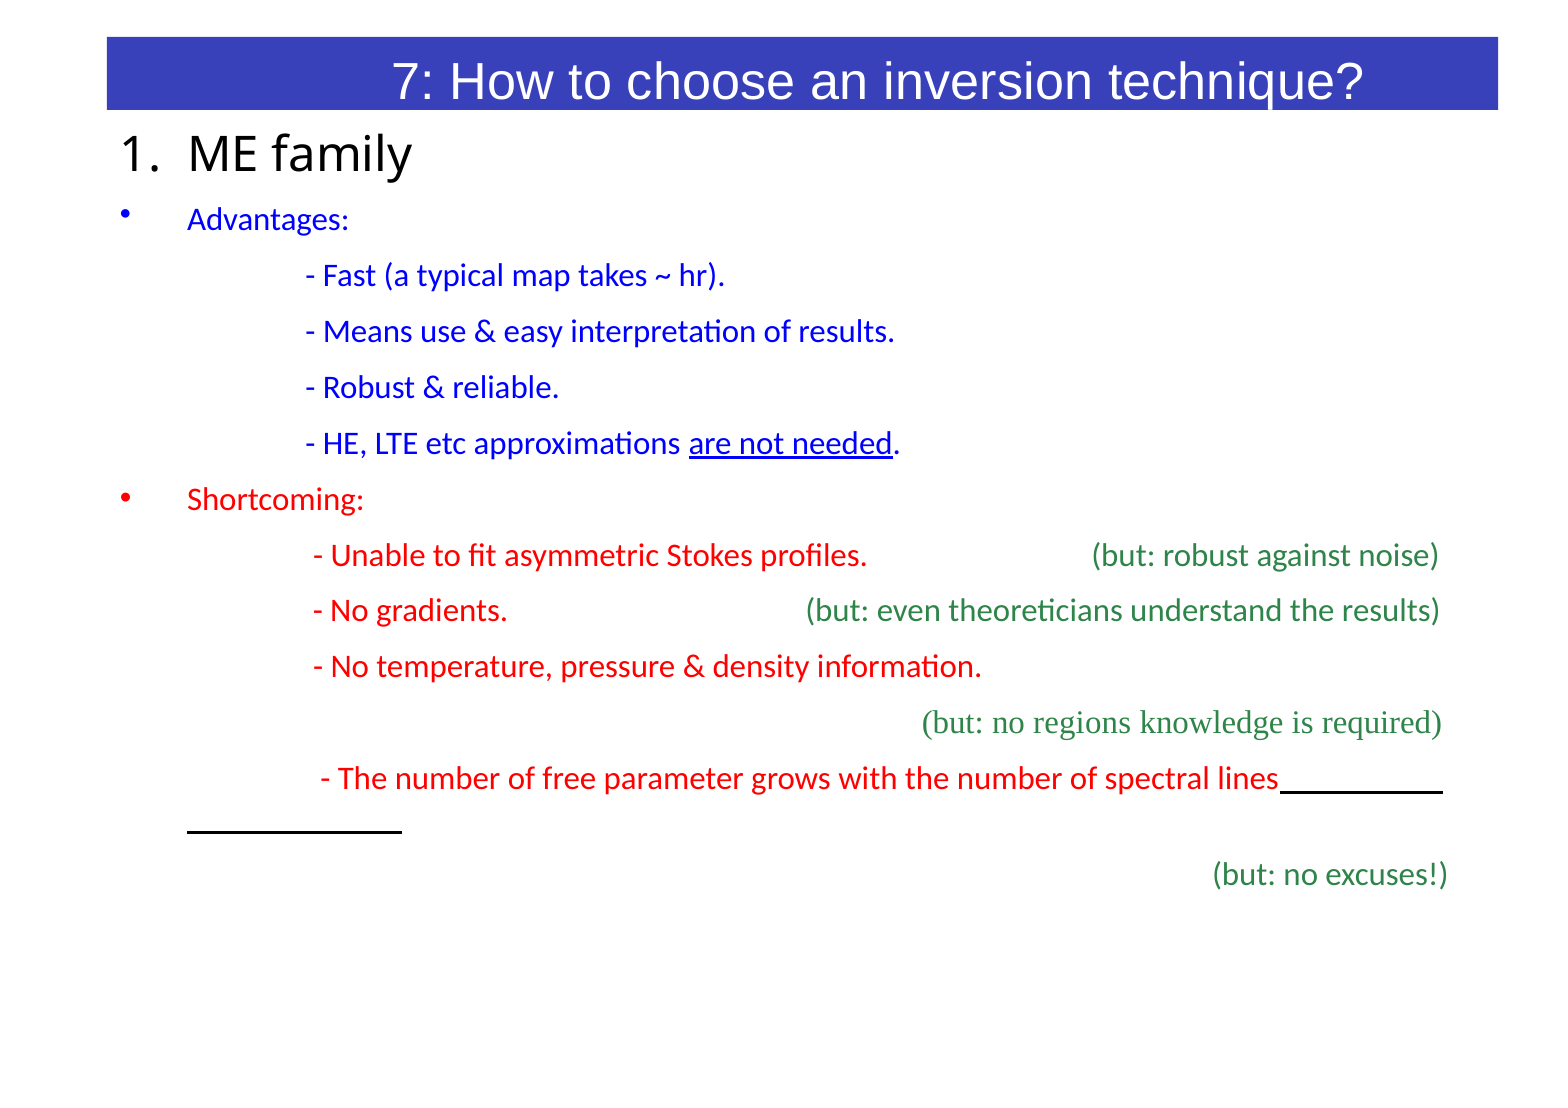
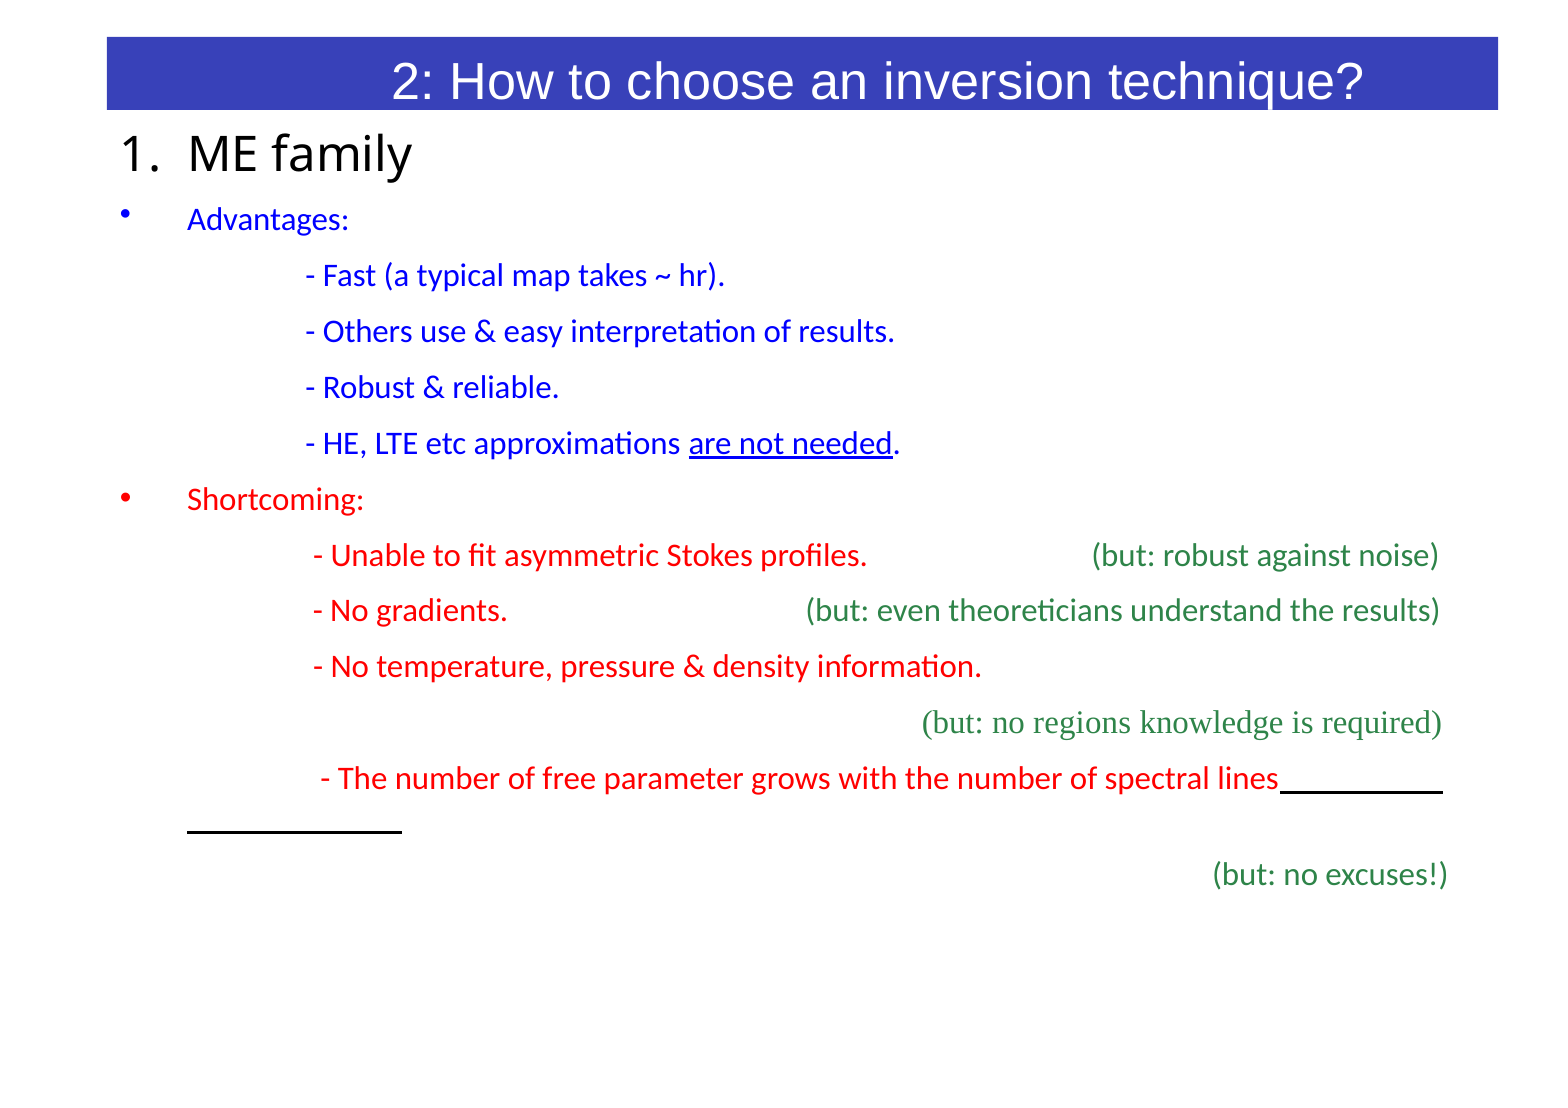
7: 7 -> 2
Means: Means -> Others
